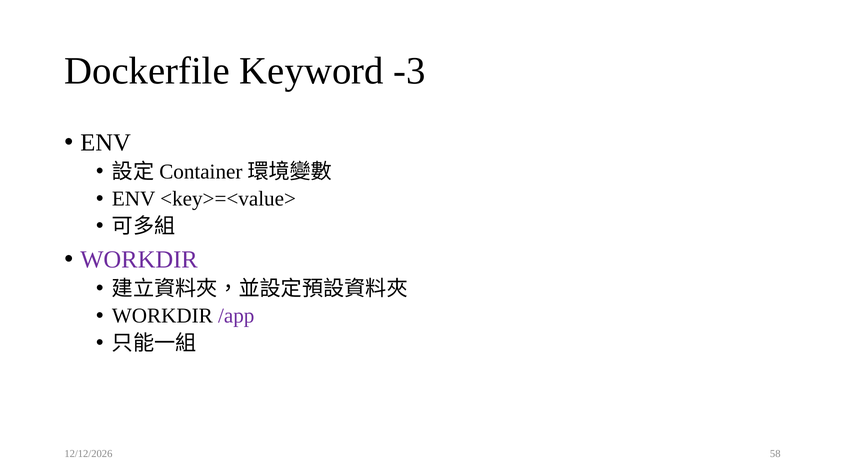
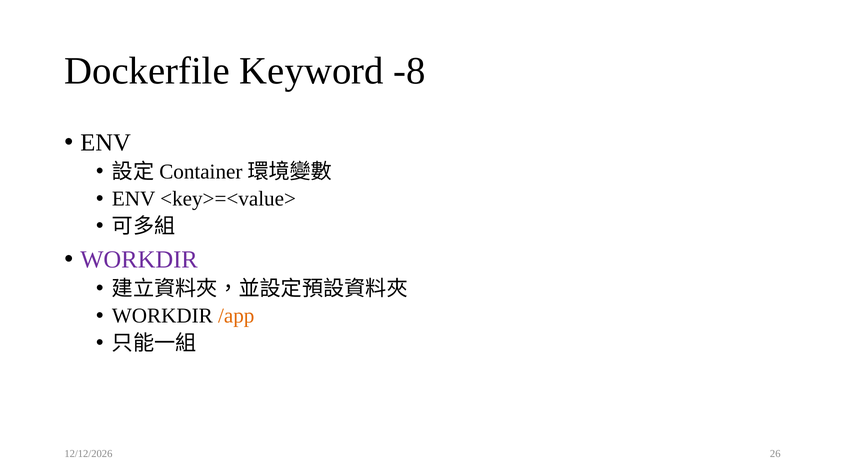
-3: -3 -> -8
/app colour: purple -> orange
58: 58 -> 26
